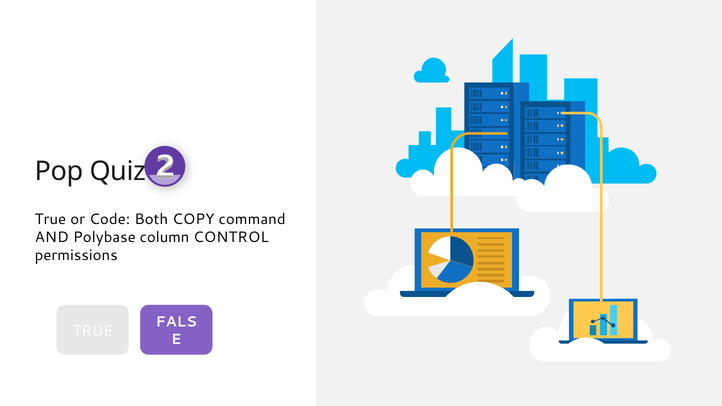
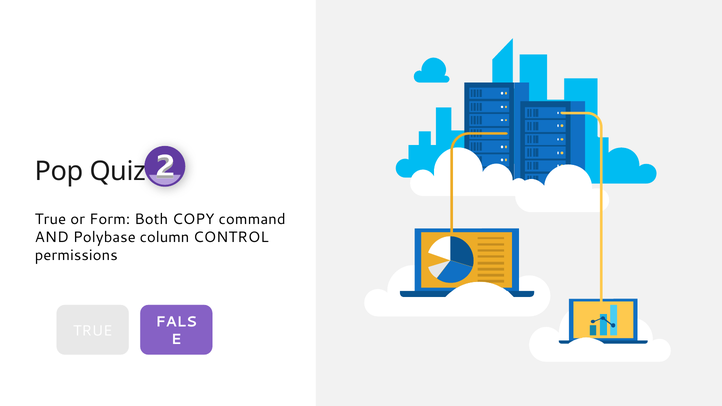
Code: Code -> Form
